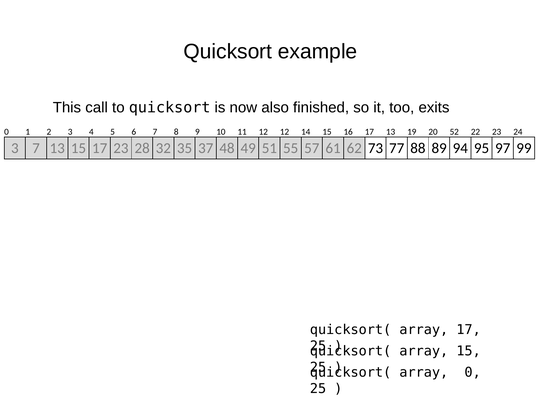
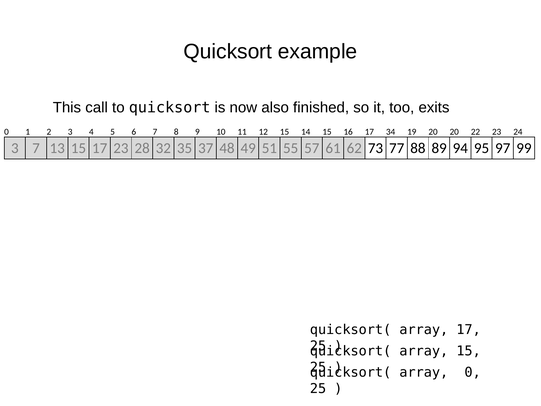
12 12: 12 -> 15
17 13: 13 -> 34
20 52: 52 -> 20
